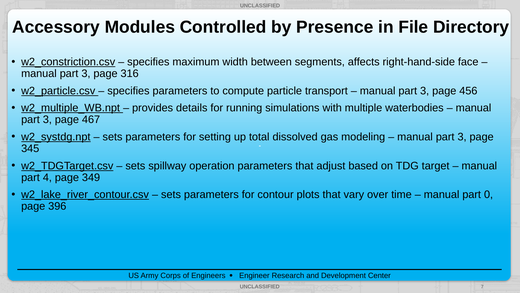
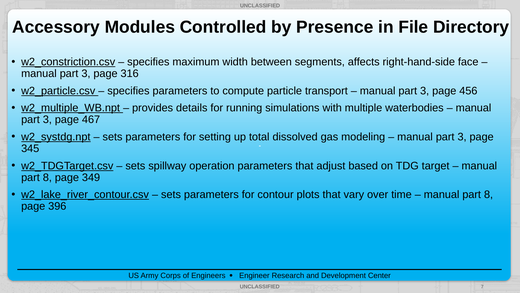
4 at (47, 177): 4 -> 8
0 at (489, 194): 0 -> 8
